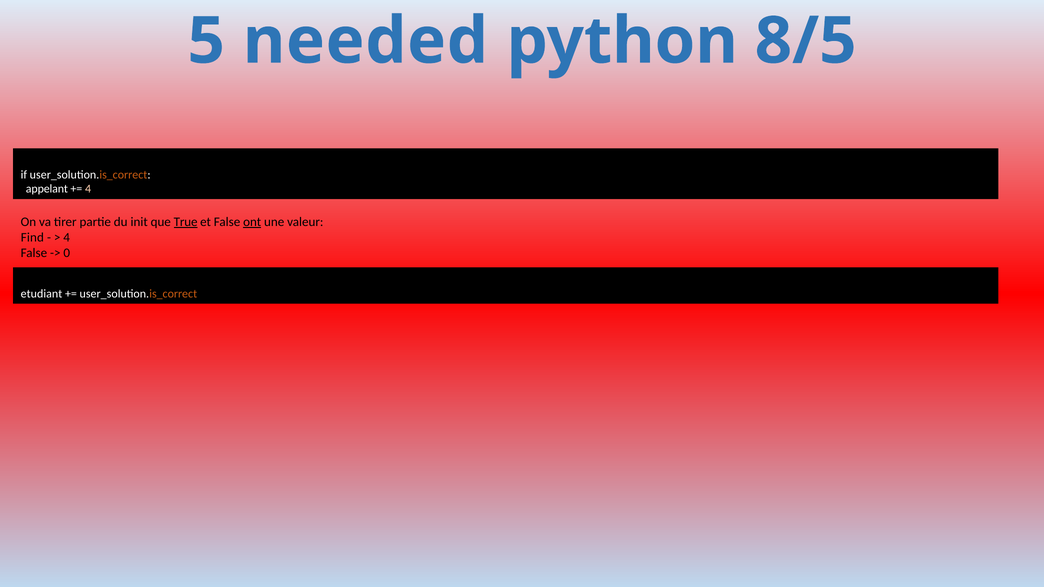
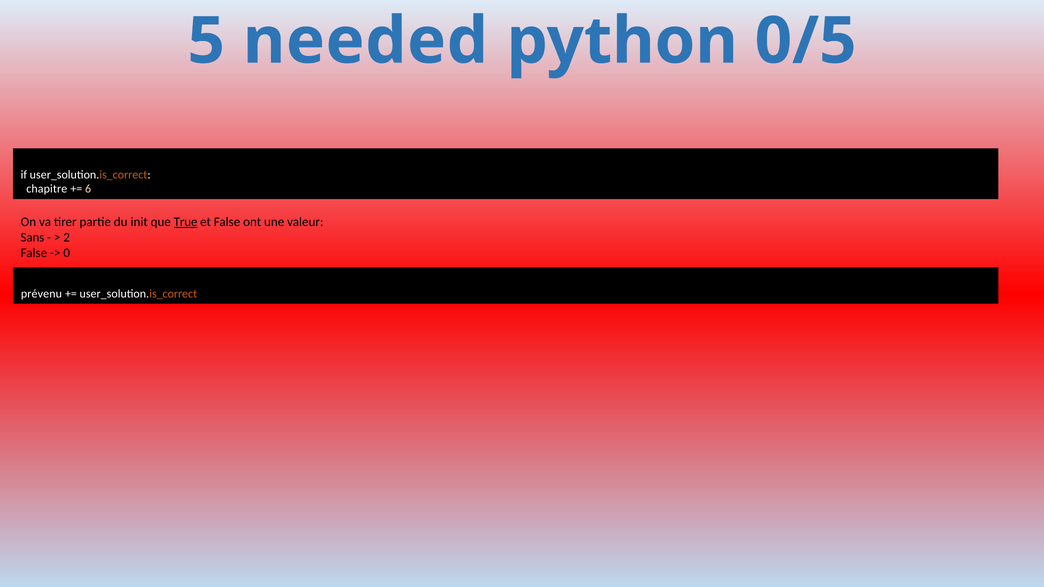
8/5: 8/5 -> 0/5
appelant: appelant -> chapitre
4 at (88, 189): 4 -> 6
ont underline: present -> none
Find: Find -> Sans
4 at (67, 238): 4 -> 2
etudiant: etudiant -> prévenu
